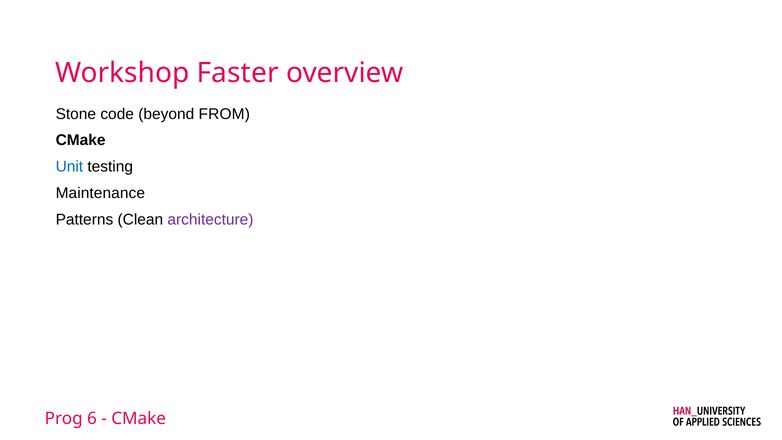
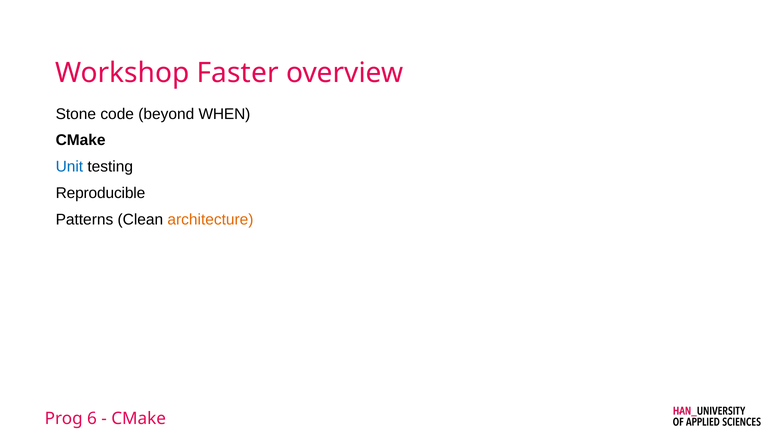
FROM: FROM -> WHEN
Maintenance: Maintenance -> Reproducible
architecture colour: purple -> orange
